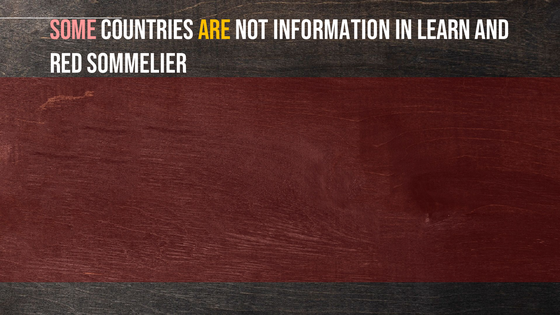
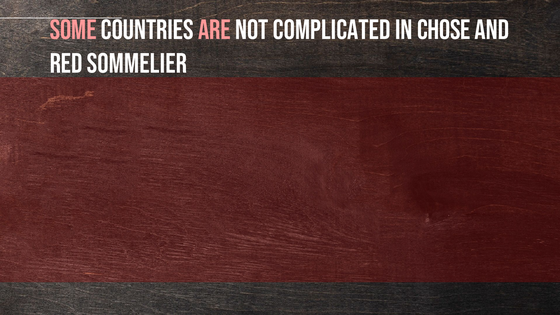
are colour: yellow -> pink
information: information -> complicated
Learn: Learn -> Chose
